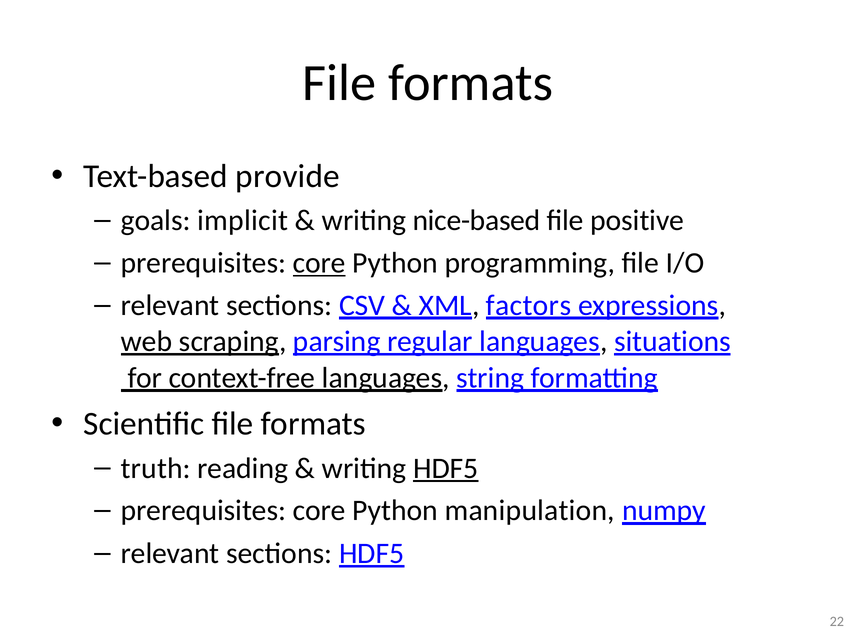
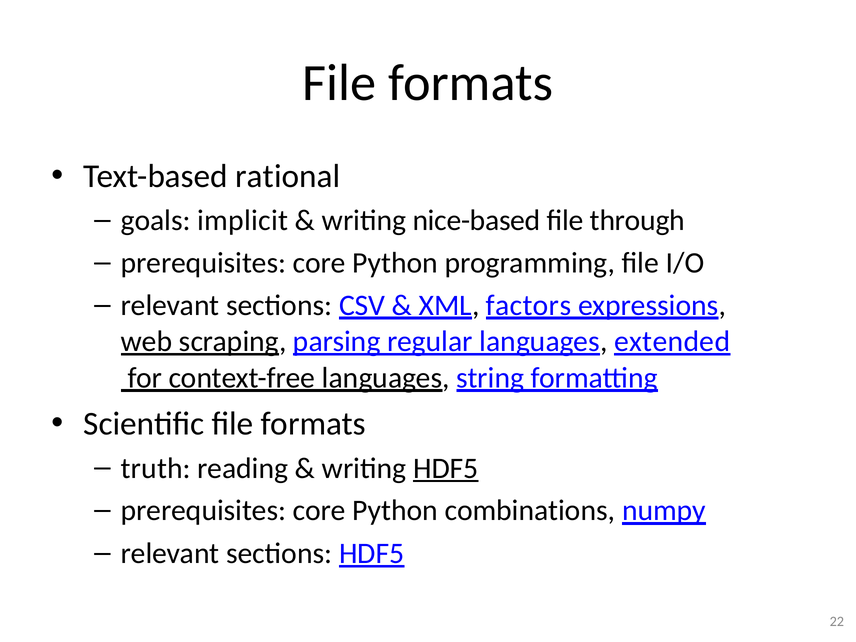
provide: provide -> rational
positive: positive -> through
core at (319, 263) underline: present -> none
situations: situations -> extended
manipulation: manipulation -> combinations
